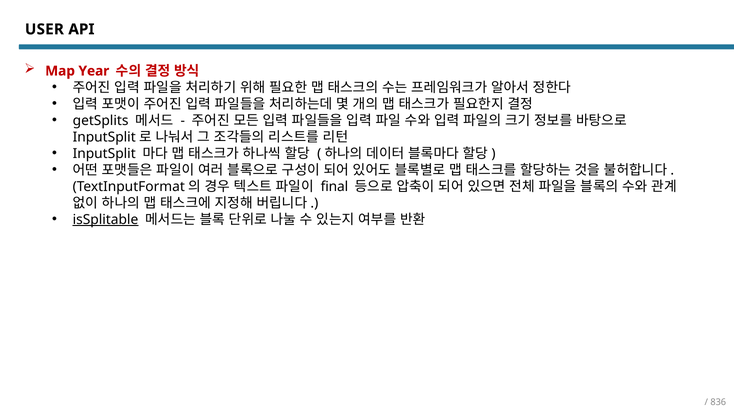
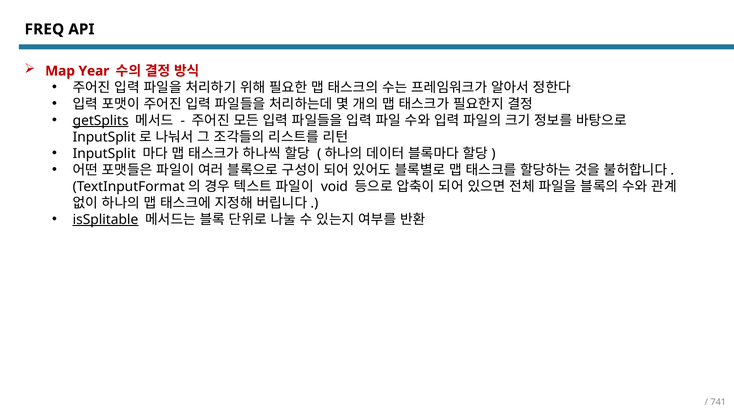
USER: USER -> FREQ
getSplits underline: none -> present
final: final -> void
836: 836 -> 741
